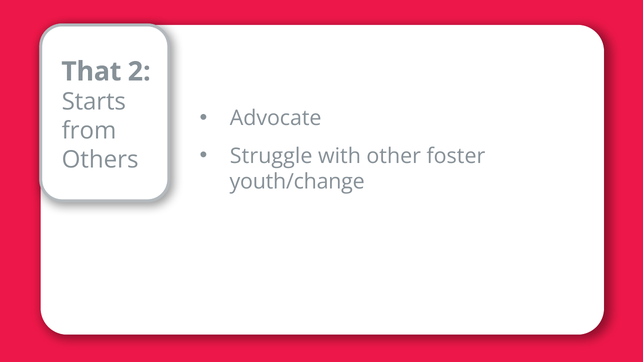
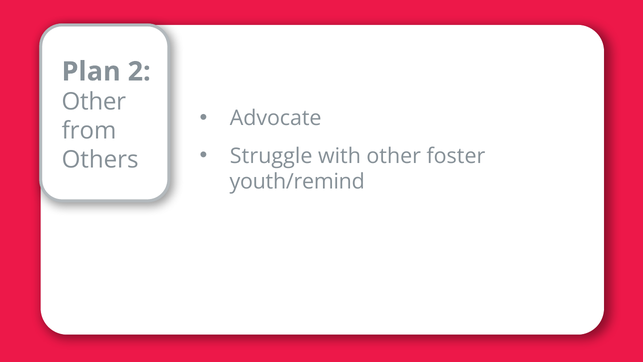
That: That -> Plan
Starts at (94, 102): Starts -> Other
youth/change: youth/change -> youth/remind
